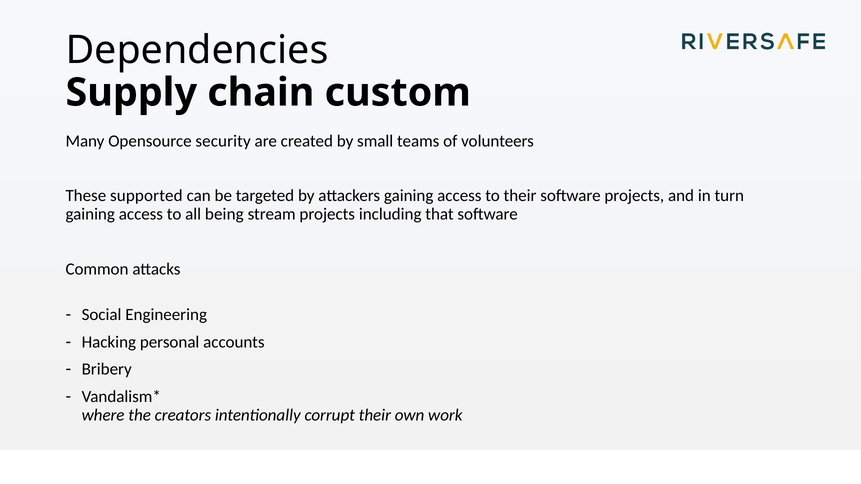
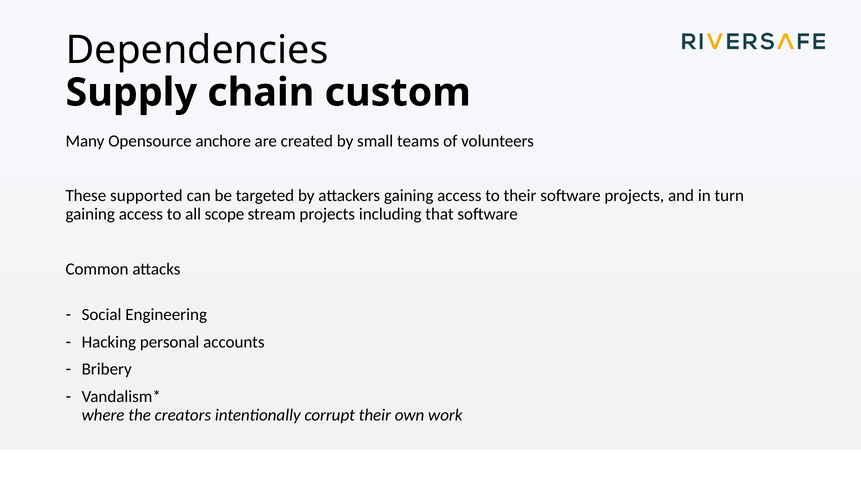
security: security -> anchore
being: being -> scope
